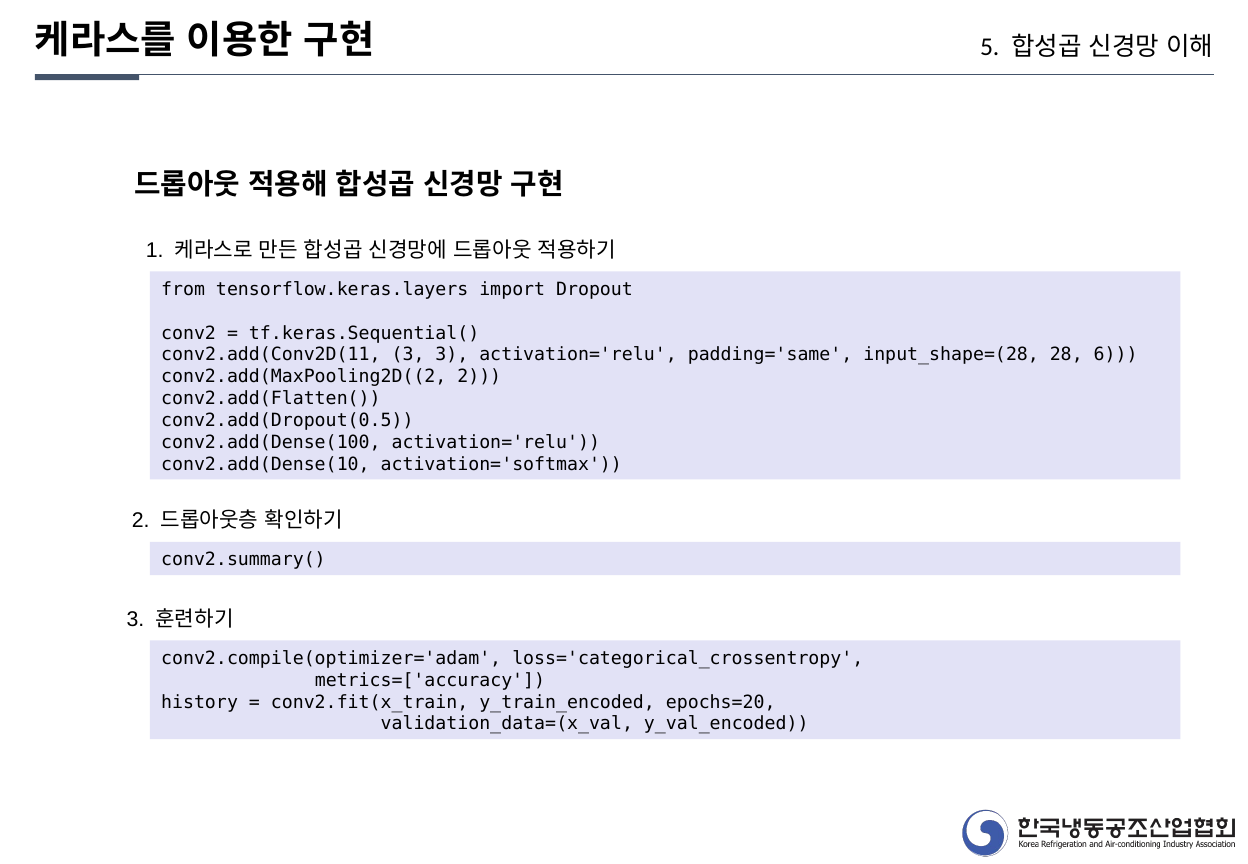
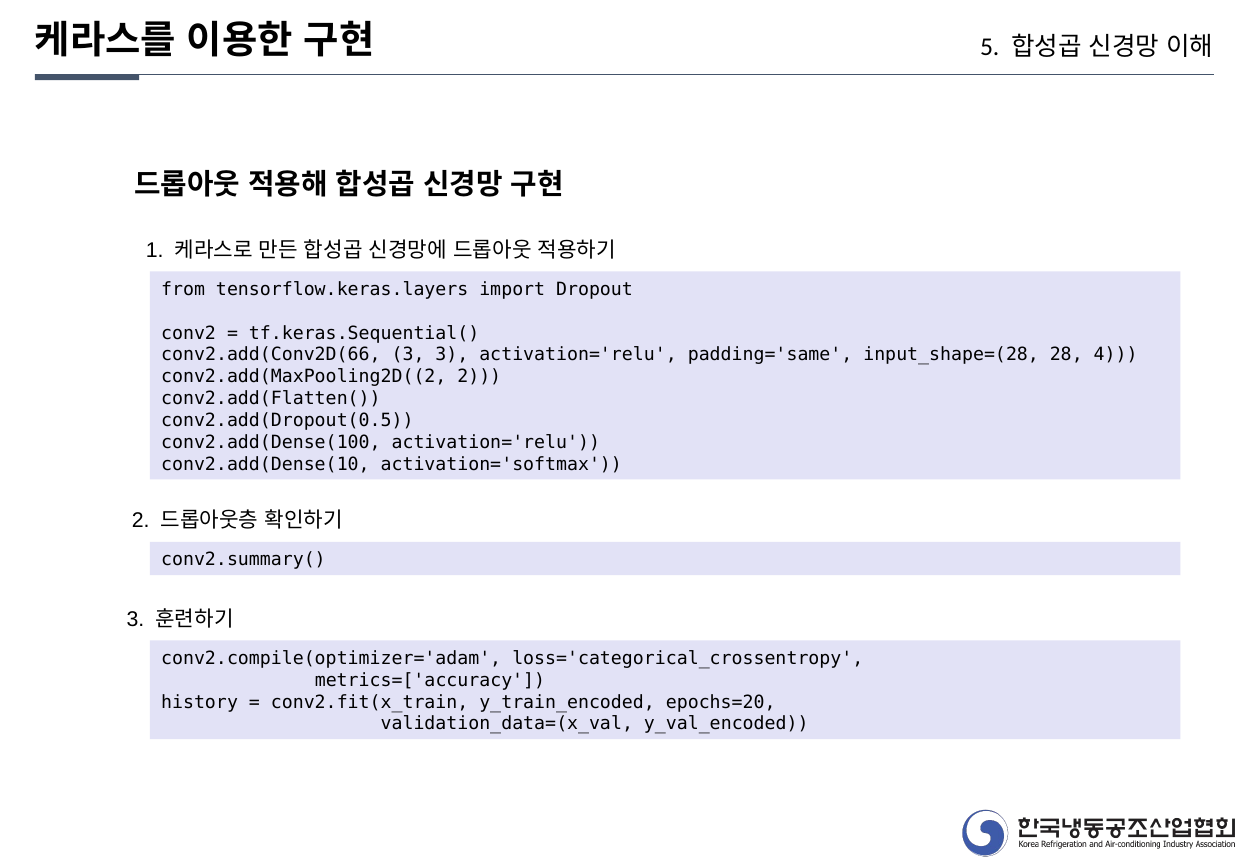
conv2.add(Conv2D(11: conv2.add(Conv2D(11 -> conv2.add(Conv2D(66
6: 6 -> 4
